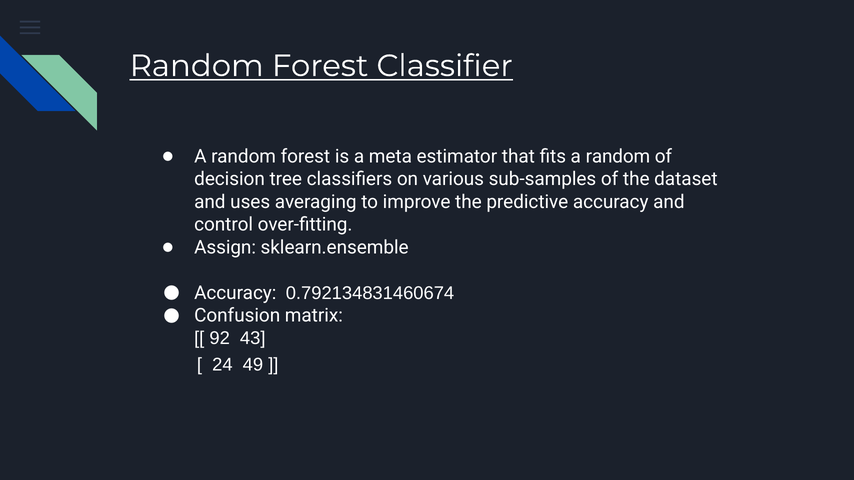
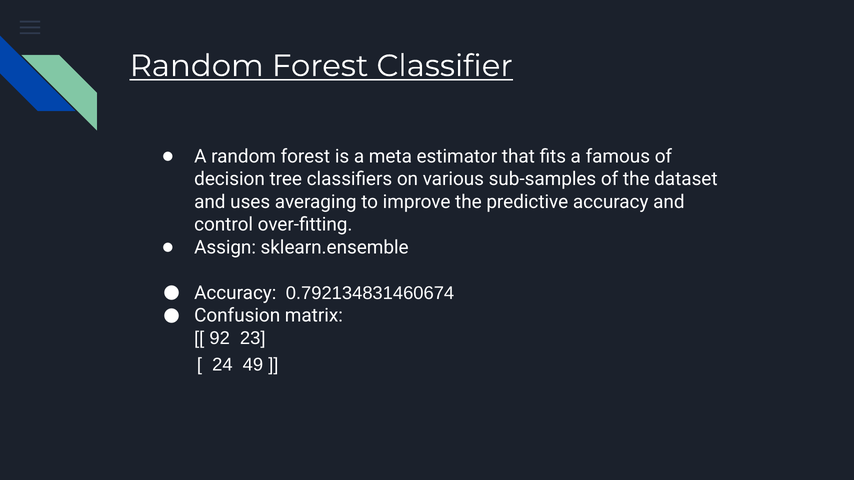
fits a random: random -> famous
43: 43 -> 23
